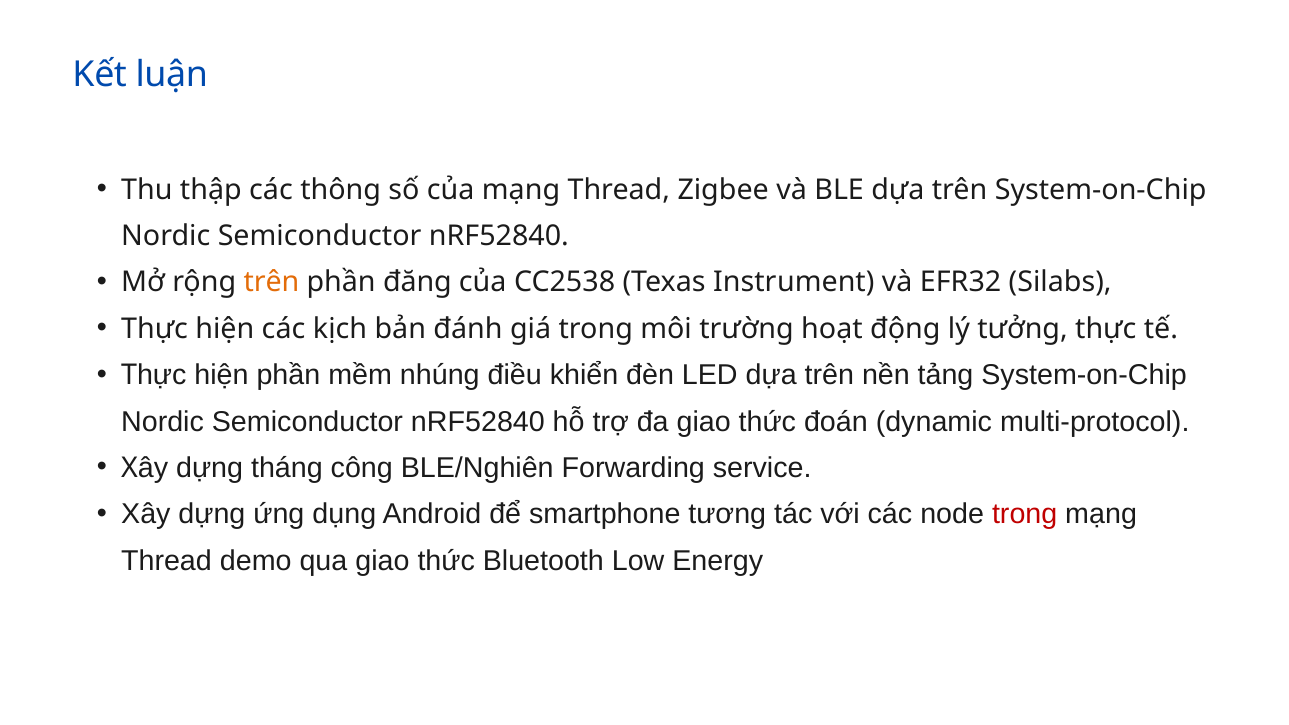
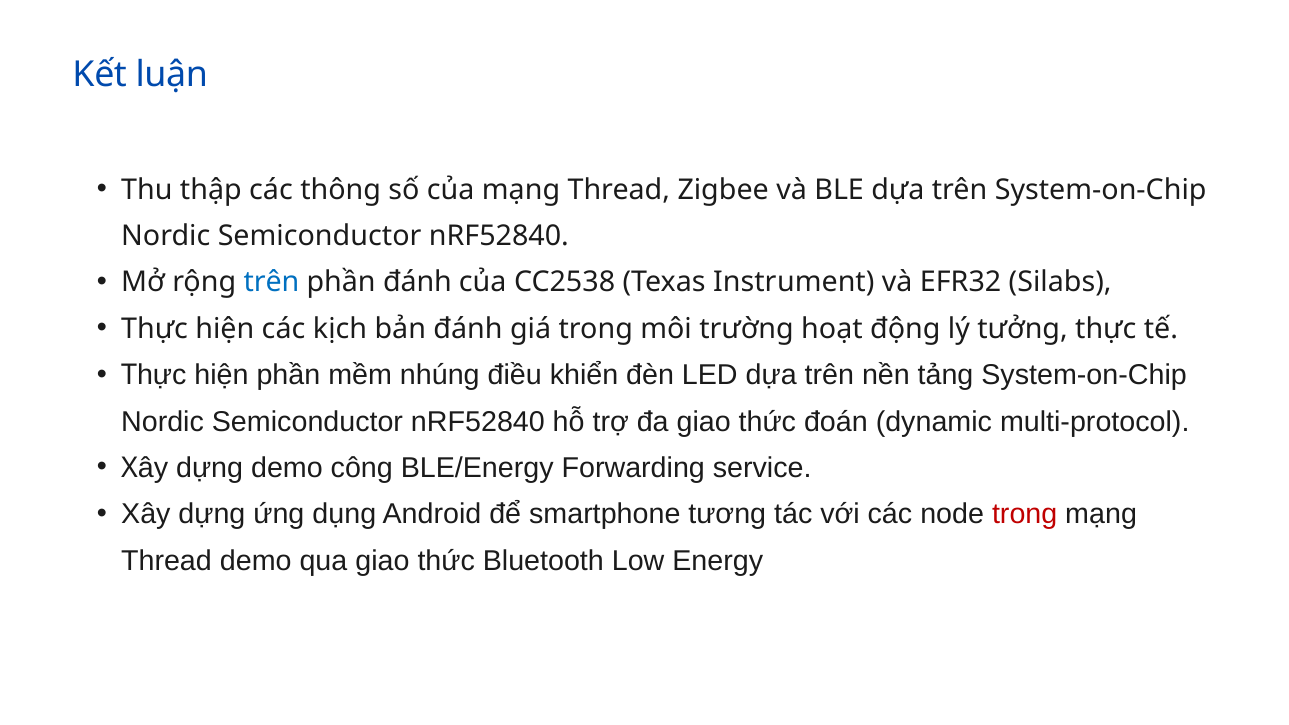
trên at (271, 283) colour: orange -> blue
phần đăng: đăng -> đánh
dựng tháng: tháng -> demo
BLE/Nghiên: BLE/Nghiên -> BLE/Energy
